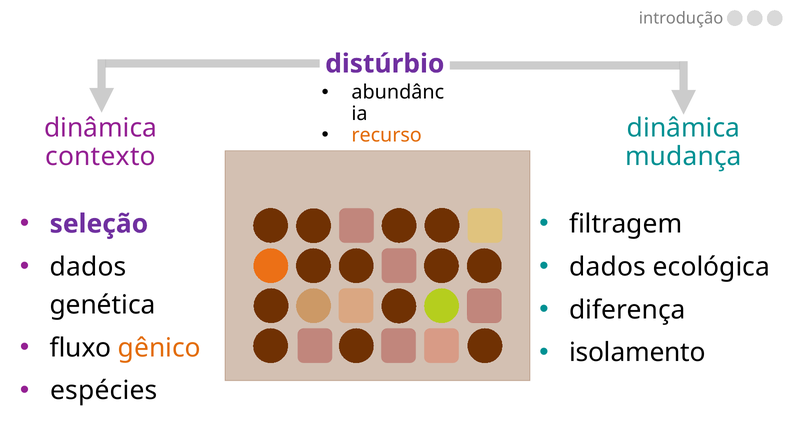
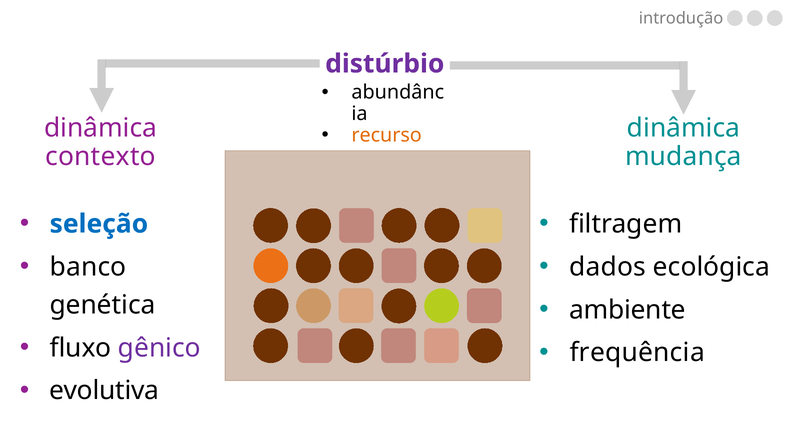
seleção colour: purple -> blue
dados at (88, 267): dados -> banco
diferença: diferença -> ambiente
gênico colour: orange -> purple
isolamento: isolamento -> frequência
espécies: espécies -> evolutiva
